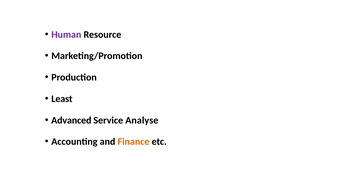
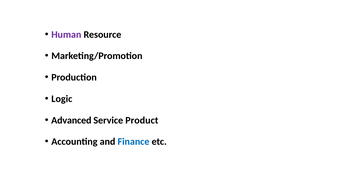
Least: Least -> Logic
Analyse: Analyse -> Product
Finance colour: orange -> blue
